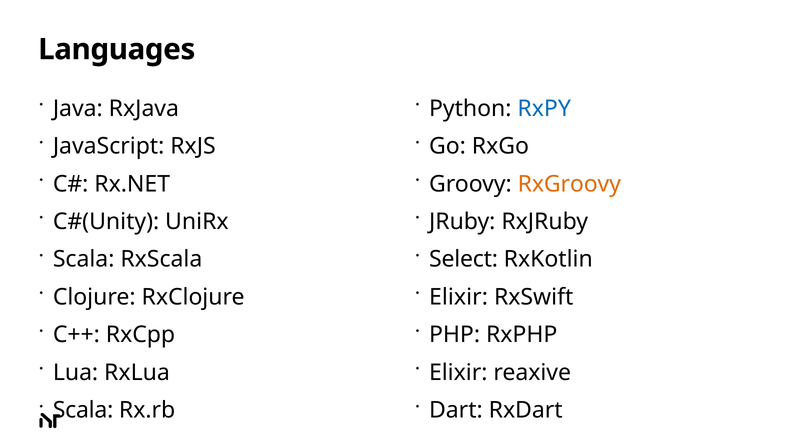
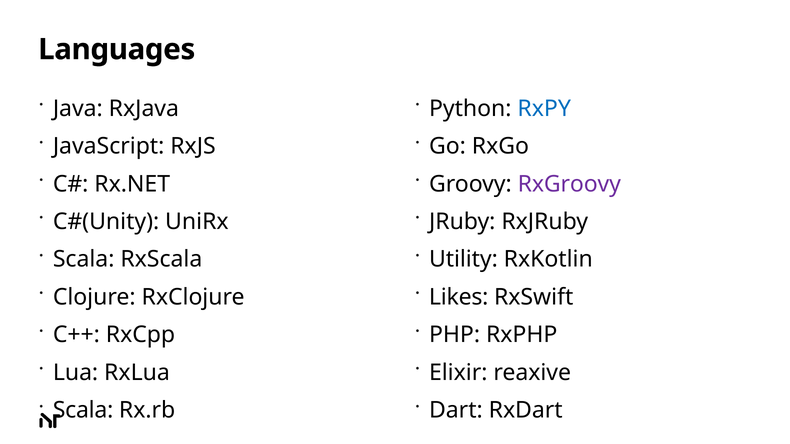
RxGroovy colour: orange -> purple
Select: Select -> Utility
Elixir at (459, 297): Elixir -> Likes
